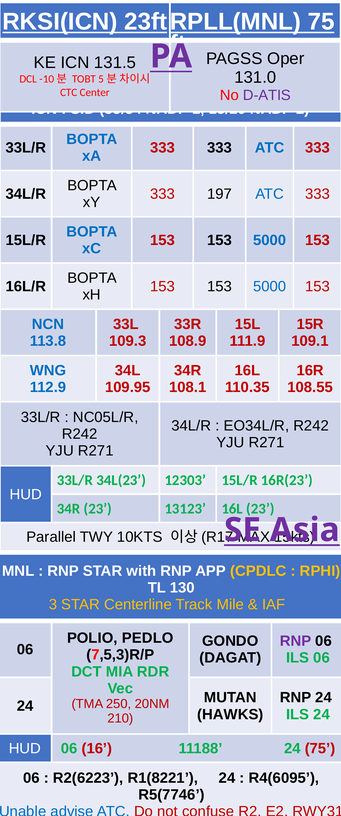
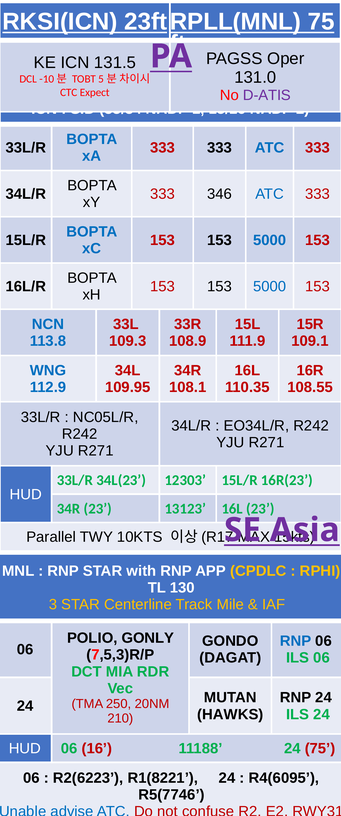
Center: Center -> Expect
197: 197 -> 346
PEDLO: PEDLO -> GONLY
RNP at (296, 641) colour: purple -> blue
